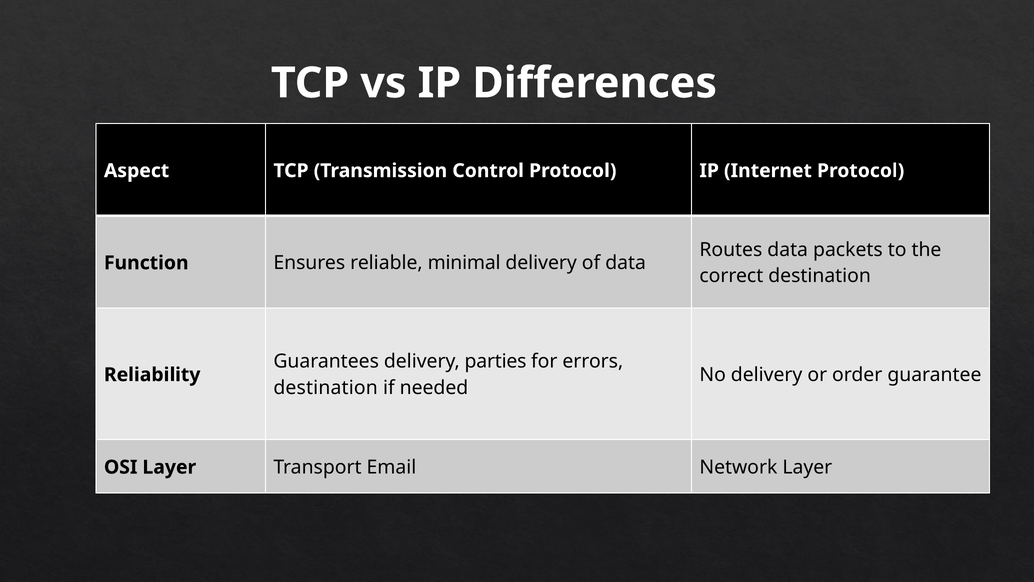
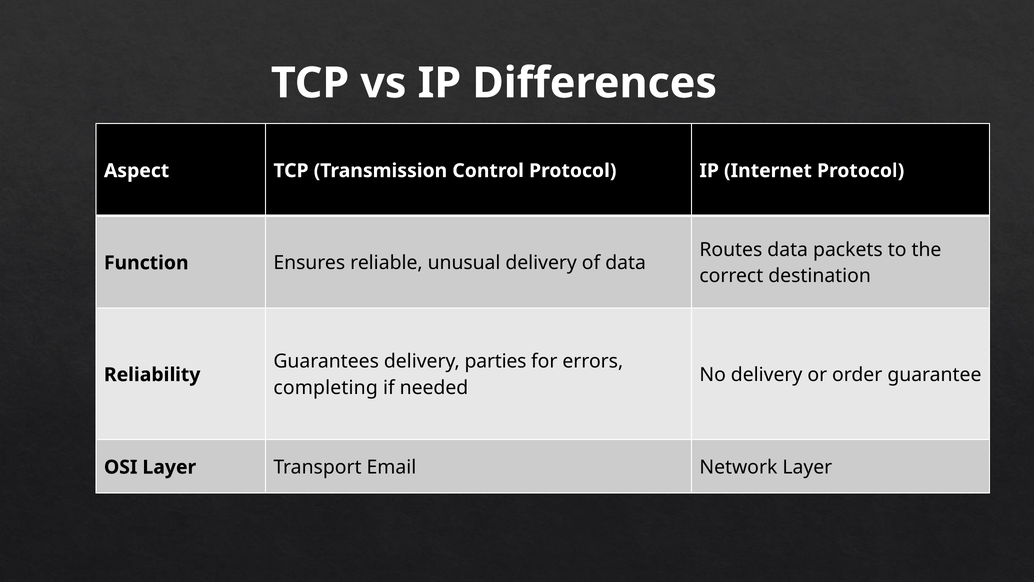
minimal: minimal -> unusual
destination at (326, 388): destination -> completing
